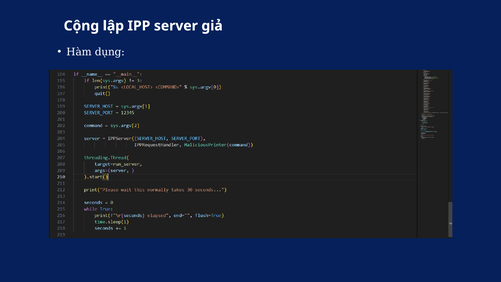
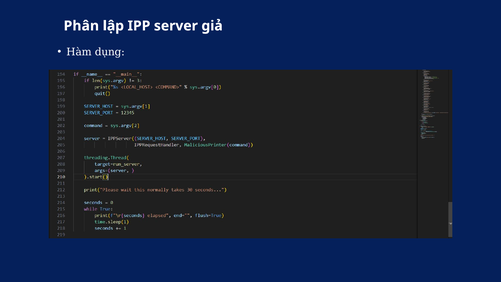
Cộng: Cộng -> Phân
